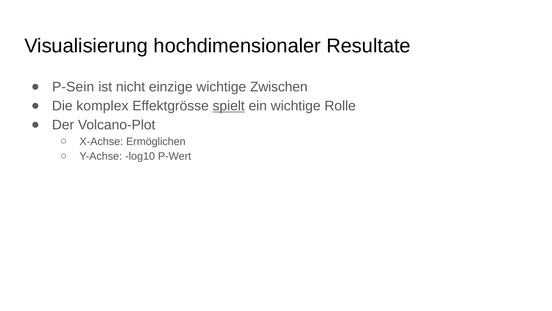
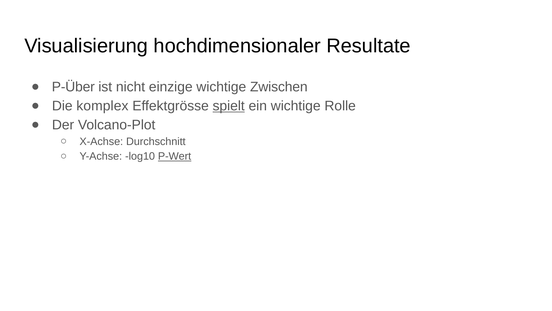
P-Sein: P-Sein -> P-Über
Ermöglichen: Ermöglichen -> Durchschnitt
P-Wert underline: none -> present
